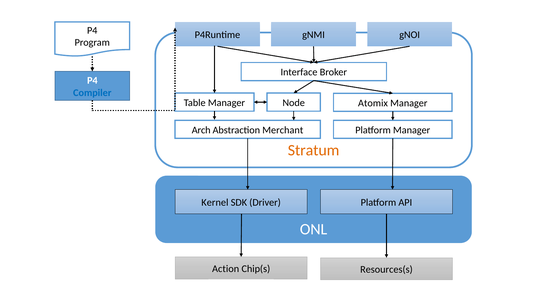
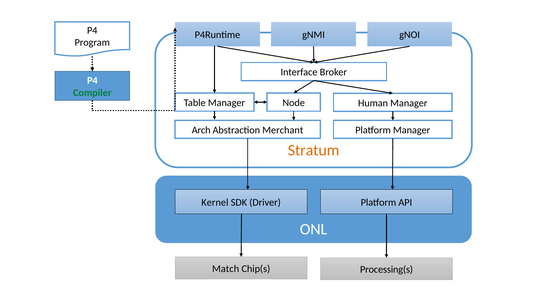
Compiler colour: blue -> green
Atomix: Atomix -> Human
Action: Action -> Match
Resources(s: Resources(s -> Processing(s
